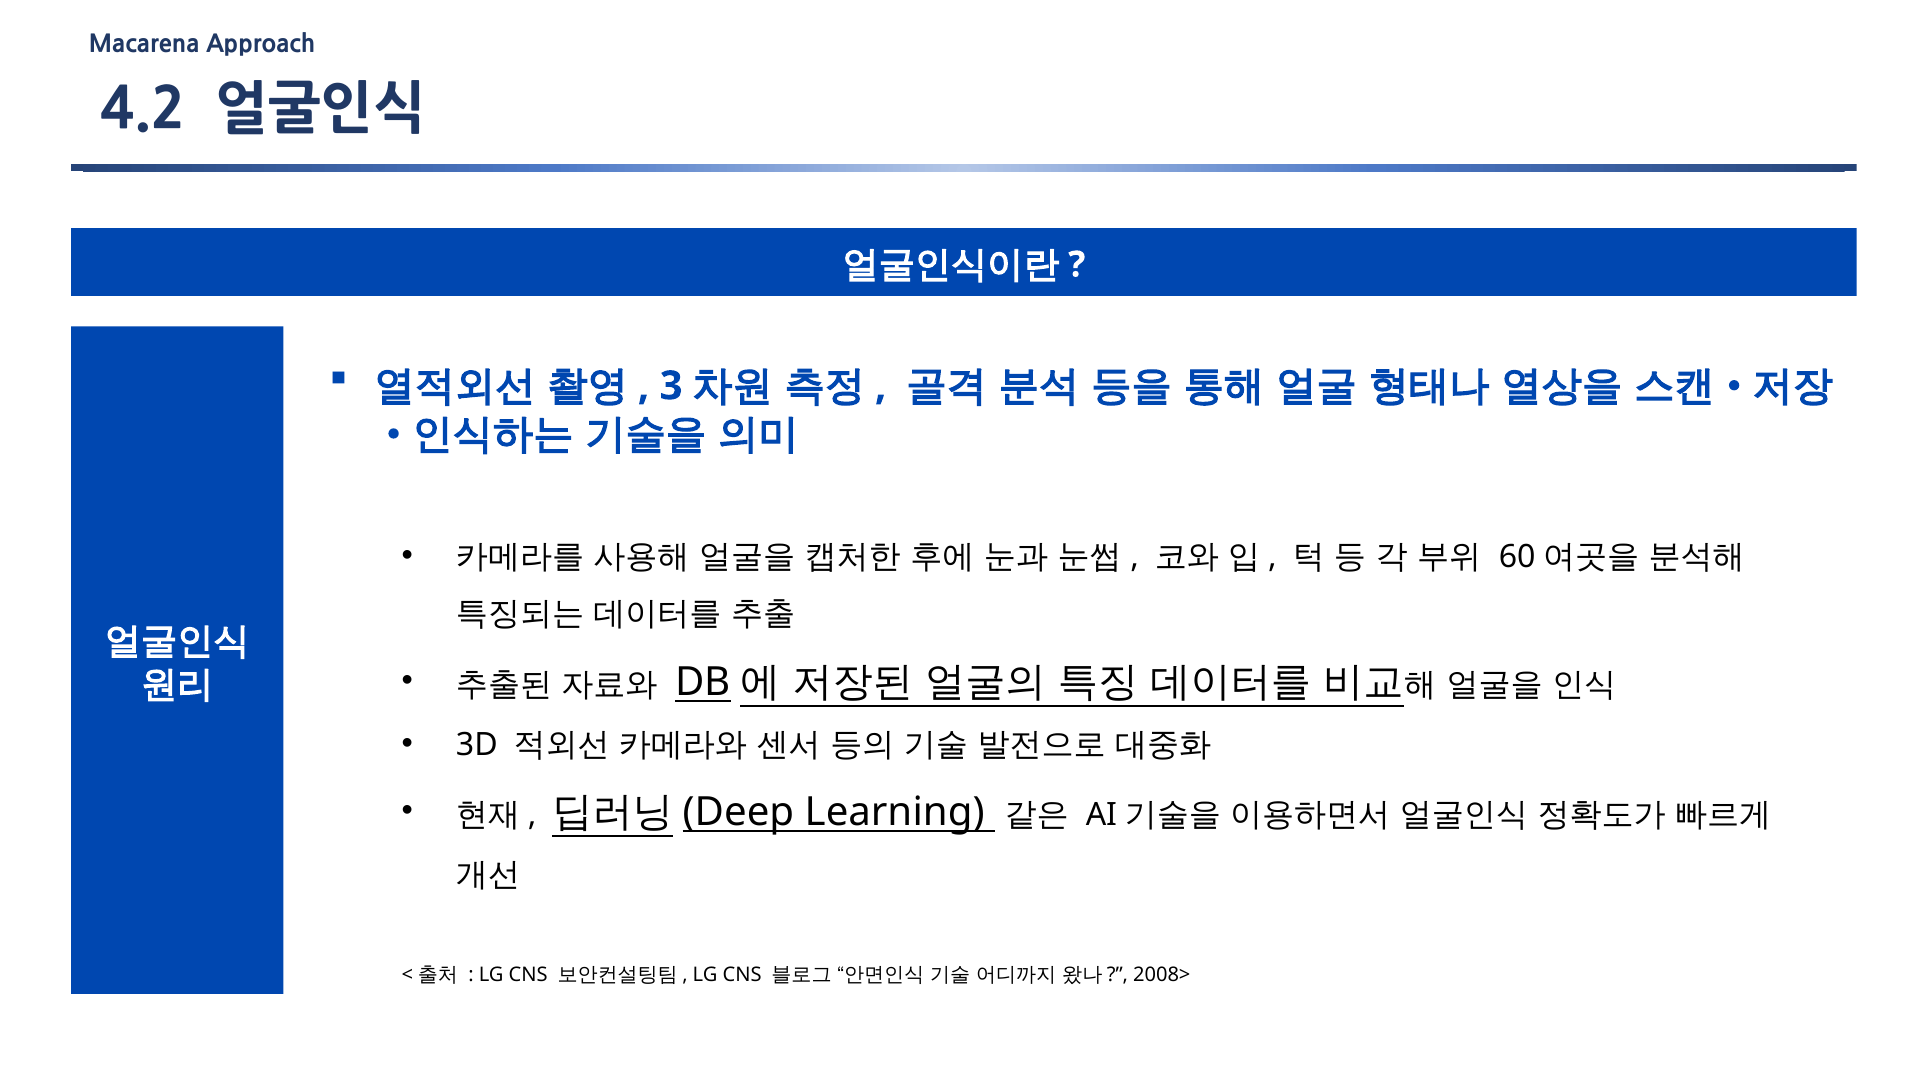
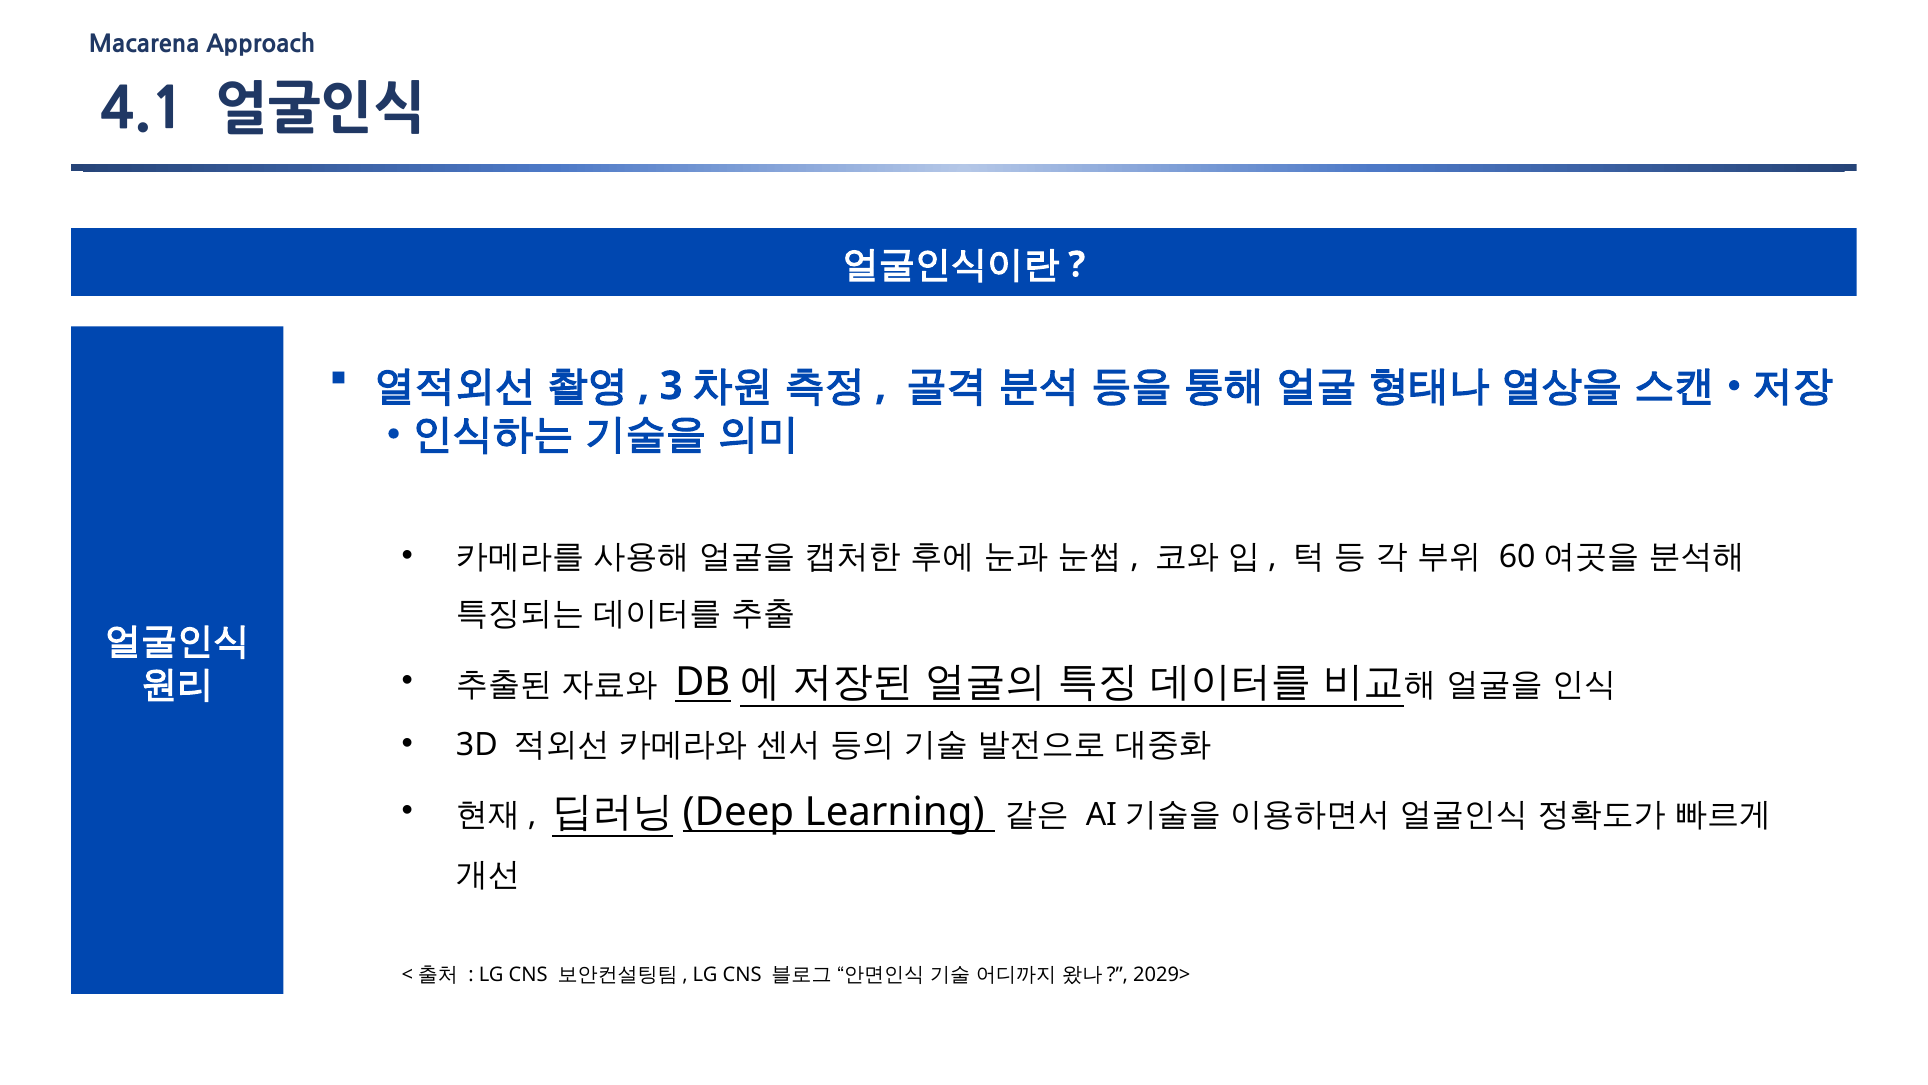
4.2: 4.2 -> 4.1
2008>: 2008> -> 2029>
